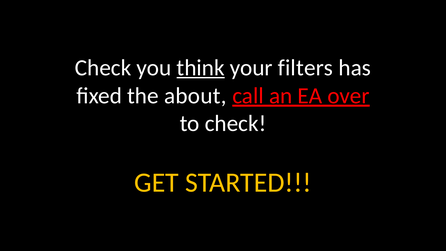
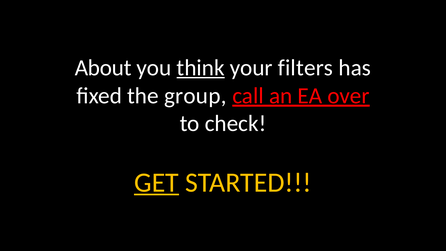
Check at (103, 68): Check -> About
about: about -> group
GET underline: none -> present
